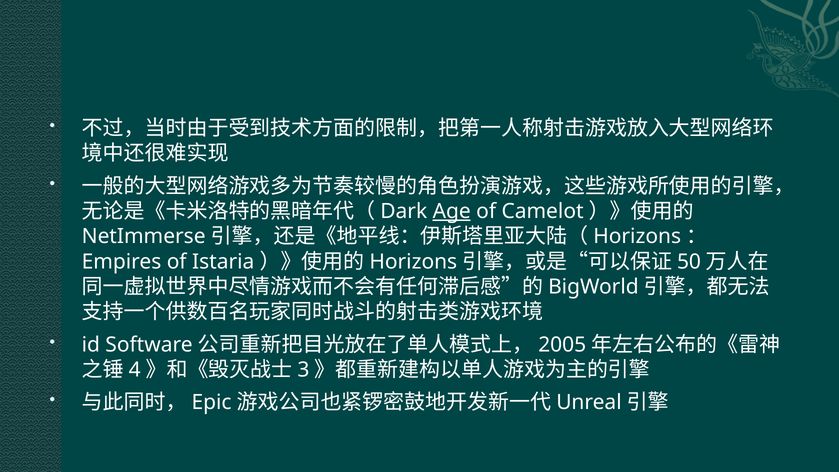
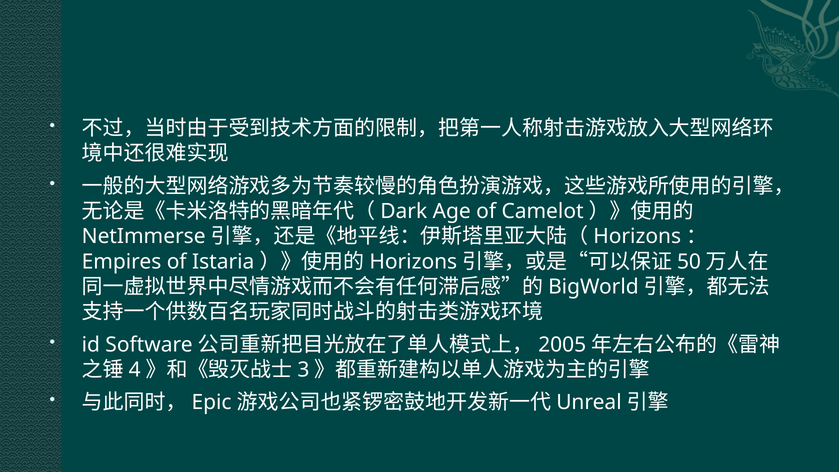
Age underline: present -> none
